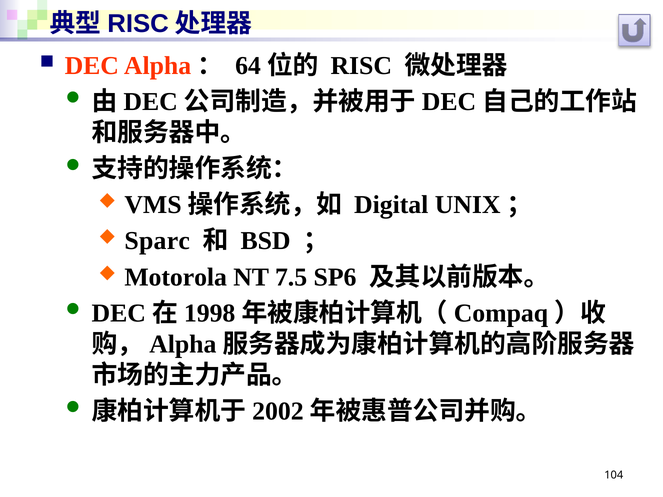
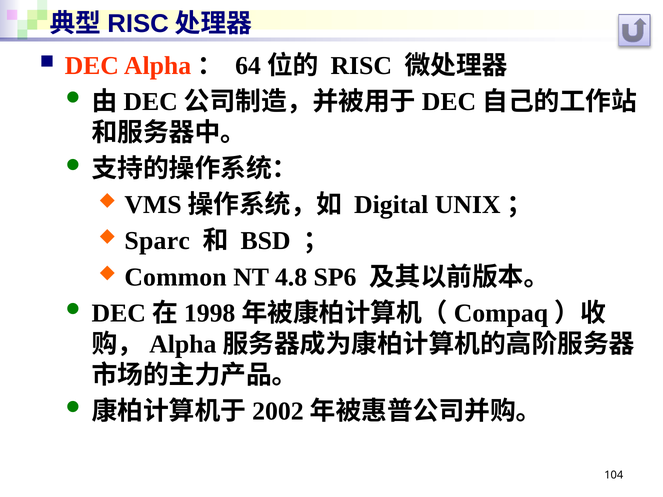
Motorola: Motorola -> Common
7.5: 7.5 -> 4.8
